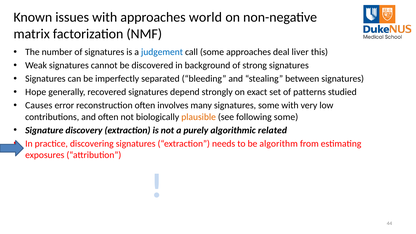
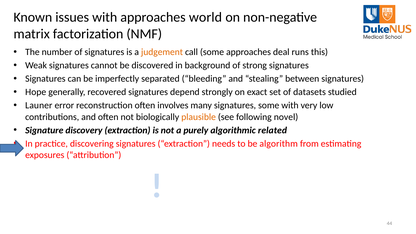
judgement colour: blue -> orange
liver: liver -> runs
patterns: patterns -> datasets
Causes: Causes -> Launer
following some: some -> novel
